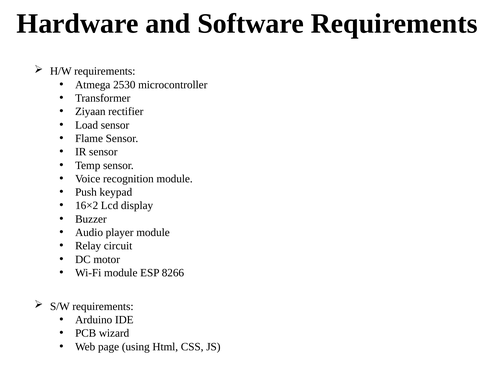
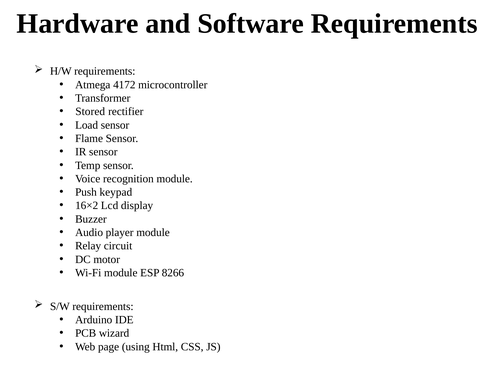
2530: 2530 -> 4172
Ziyaan: Ziyaan -> Stored
